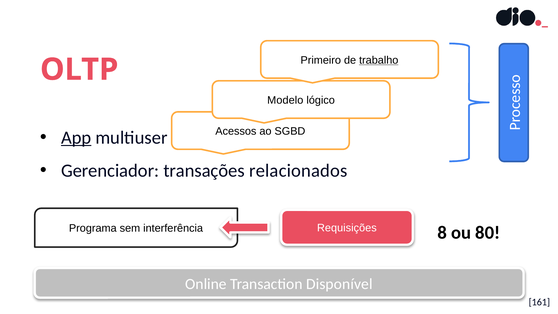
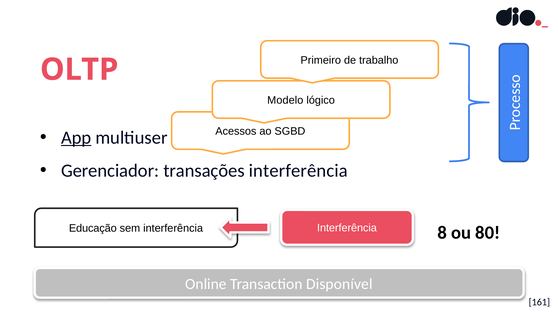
trabalho underline: present -> none
transações relacionados: relacionados -> interferência
Programa: Programa -> Educação
interferência Requisições: Requisições -> Interferência
